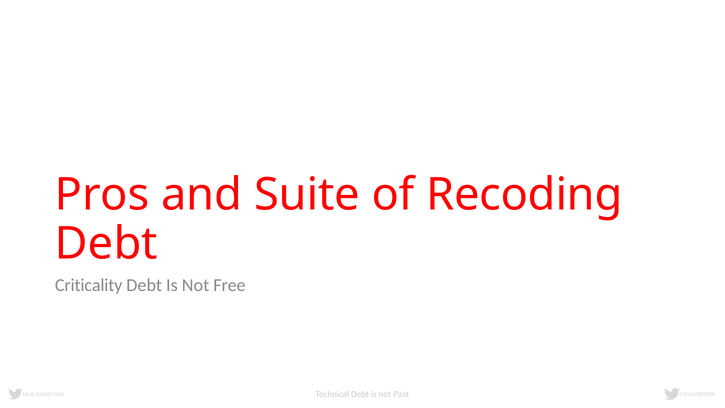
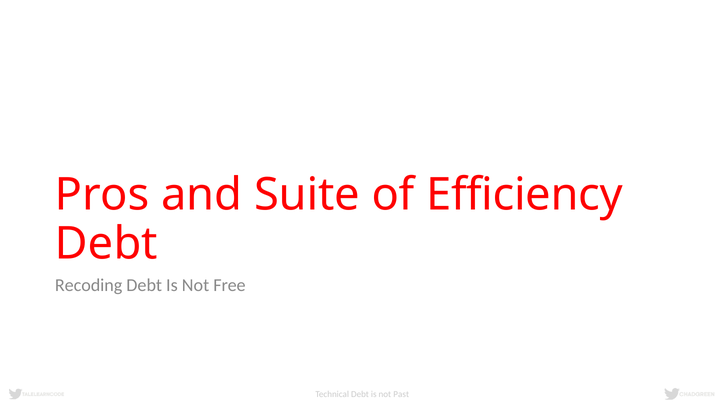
Recoding: Recoding -> Efficiency
Criticality: Criticality -> Recoding
